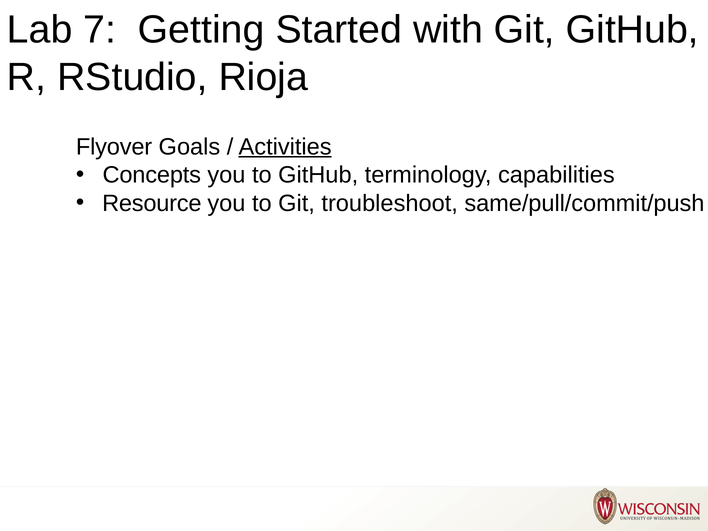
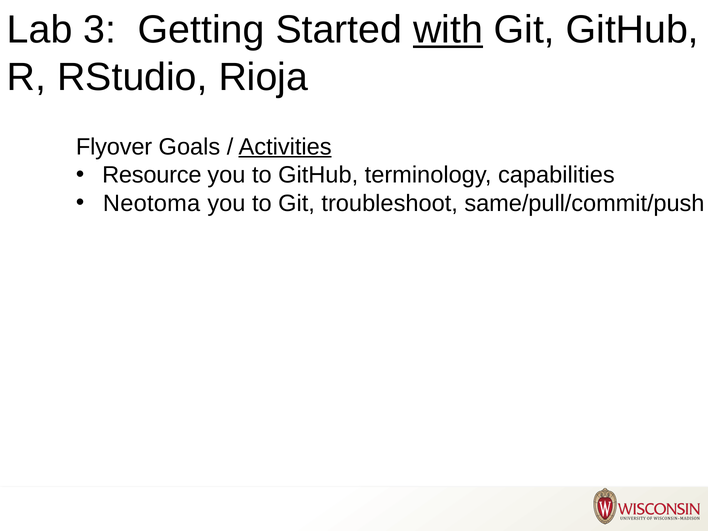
7: 7 -> 3
with underline: none -> present
Concepts: Concepts -> Resource
Resource: Resource -> Neotoma
